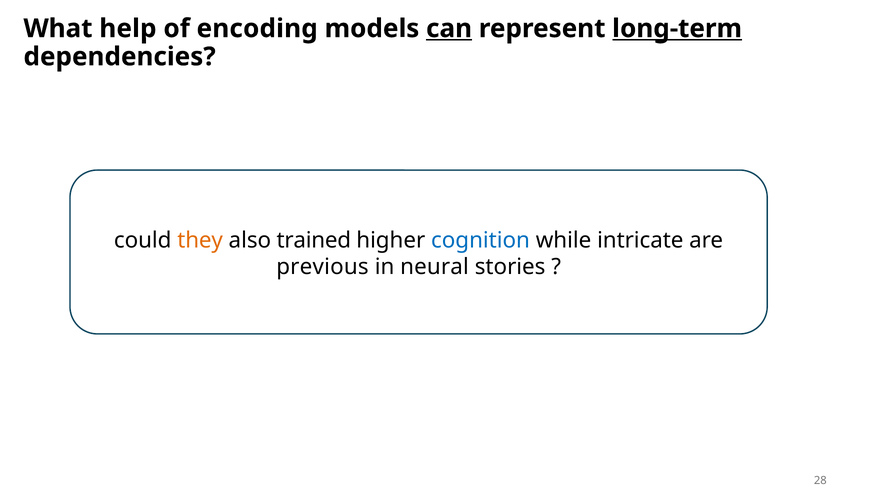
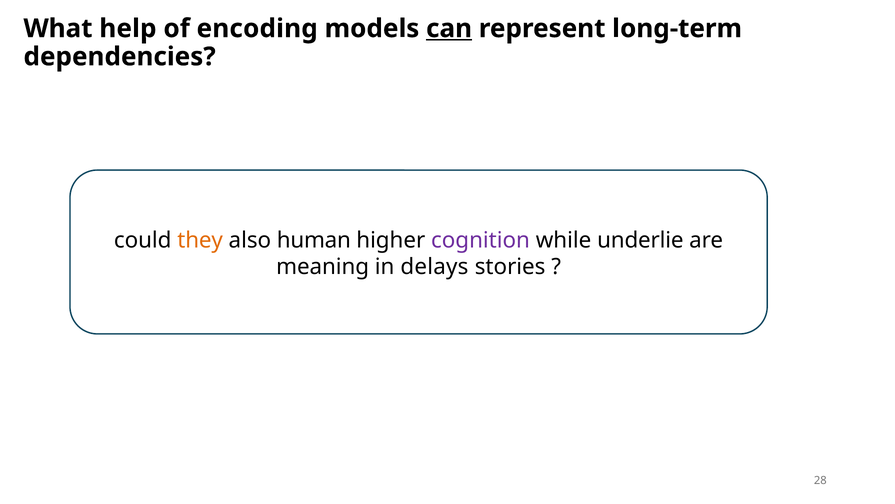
long-term underline: present -> none
trained: trained -> human
cognition colour: blue -> purple
intricate: intricate -> underlie
previous: previous -> meaning
neural: neural -> delays
